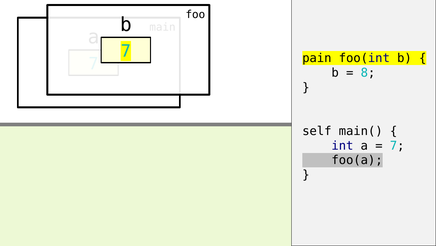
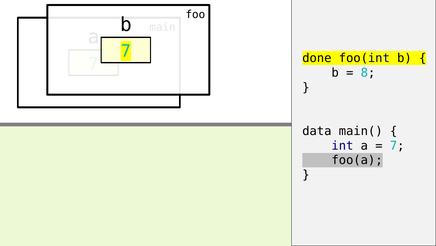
pain: pain -> done
self: self -> data
